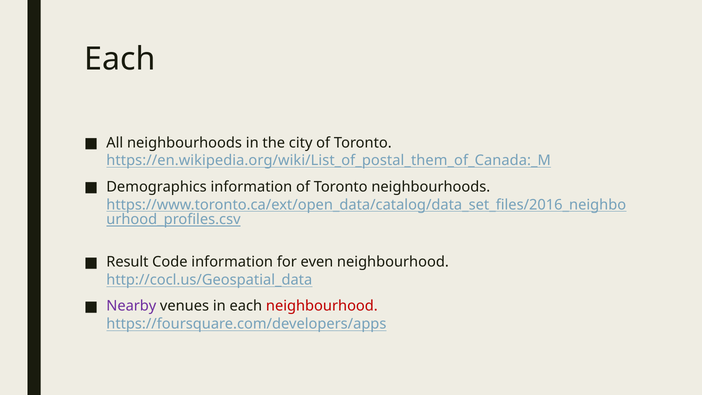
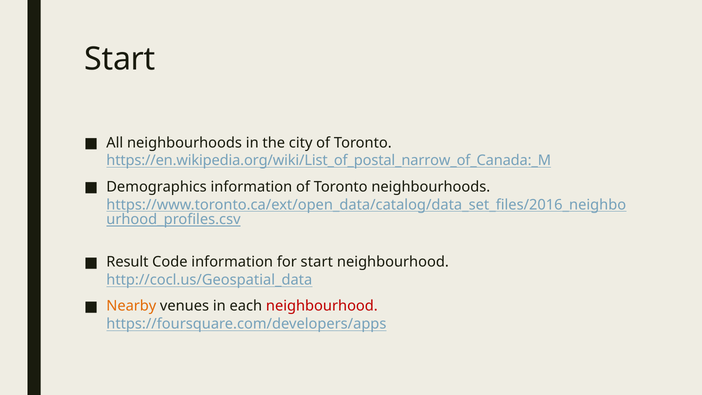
Each at (120, 59): Each -> Start
https://en.wikipedia.org/wiki/List_of_postal_them_of_Canada:_M: https://en.wikipedia.org/wiki/List_of_postal_them_of_Canada:_M -> https://en.wikipedia.org/wiki/List_of_postal_narrow_of_Canada:_M
for even: even -> start
Nearby colour: purple -> orange
